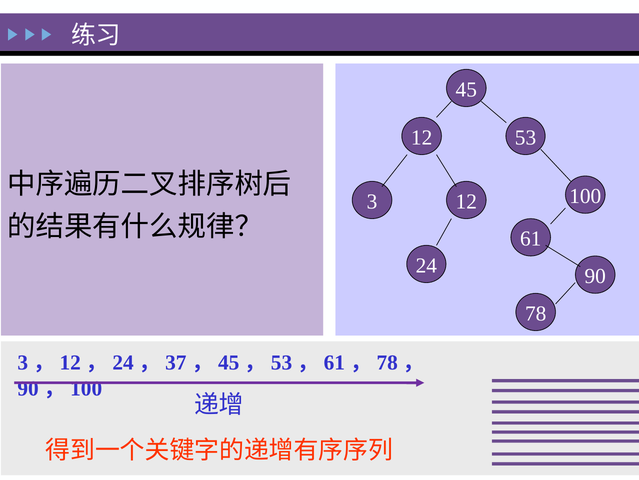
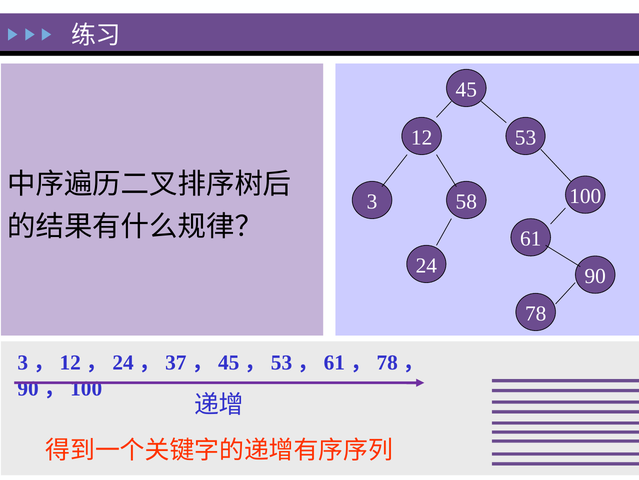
3 12: 12 -> 58
